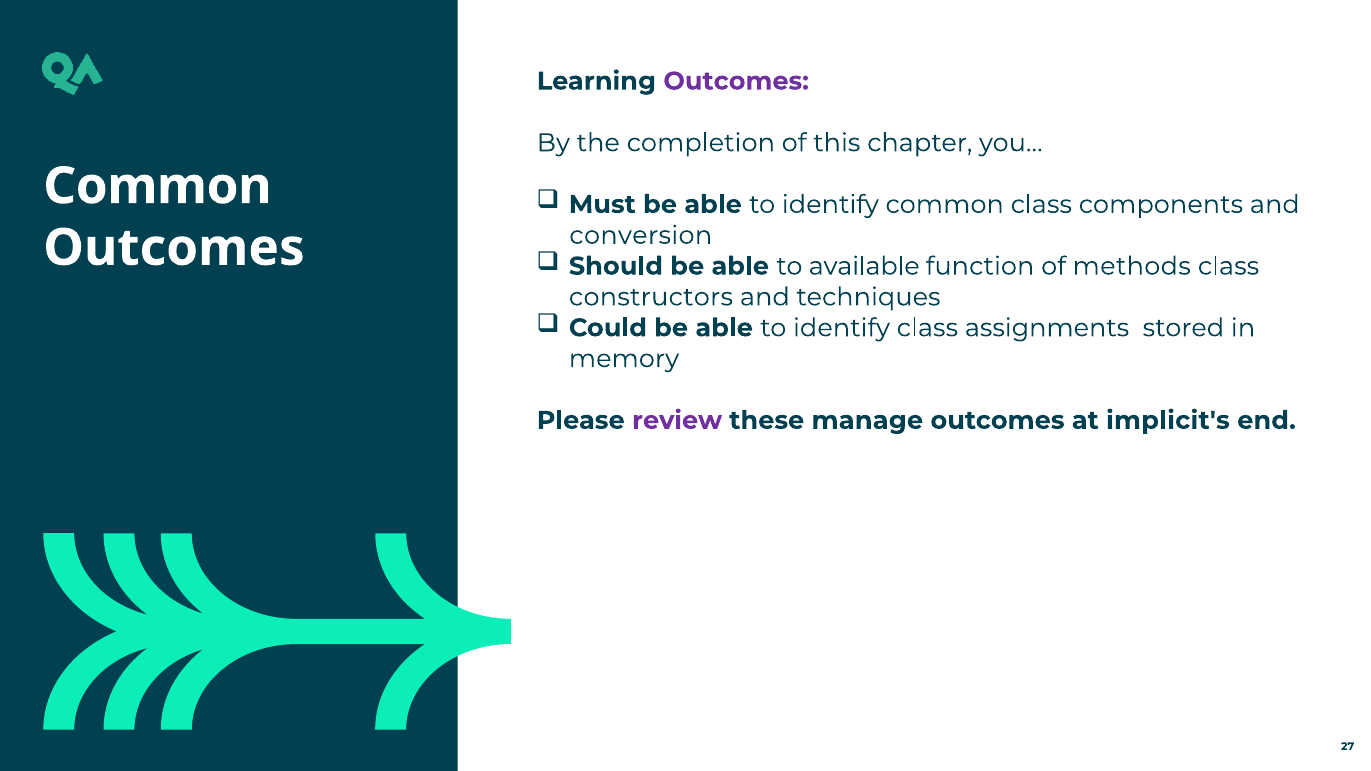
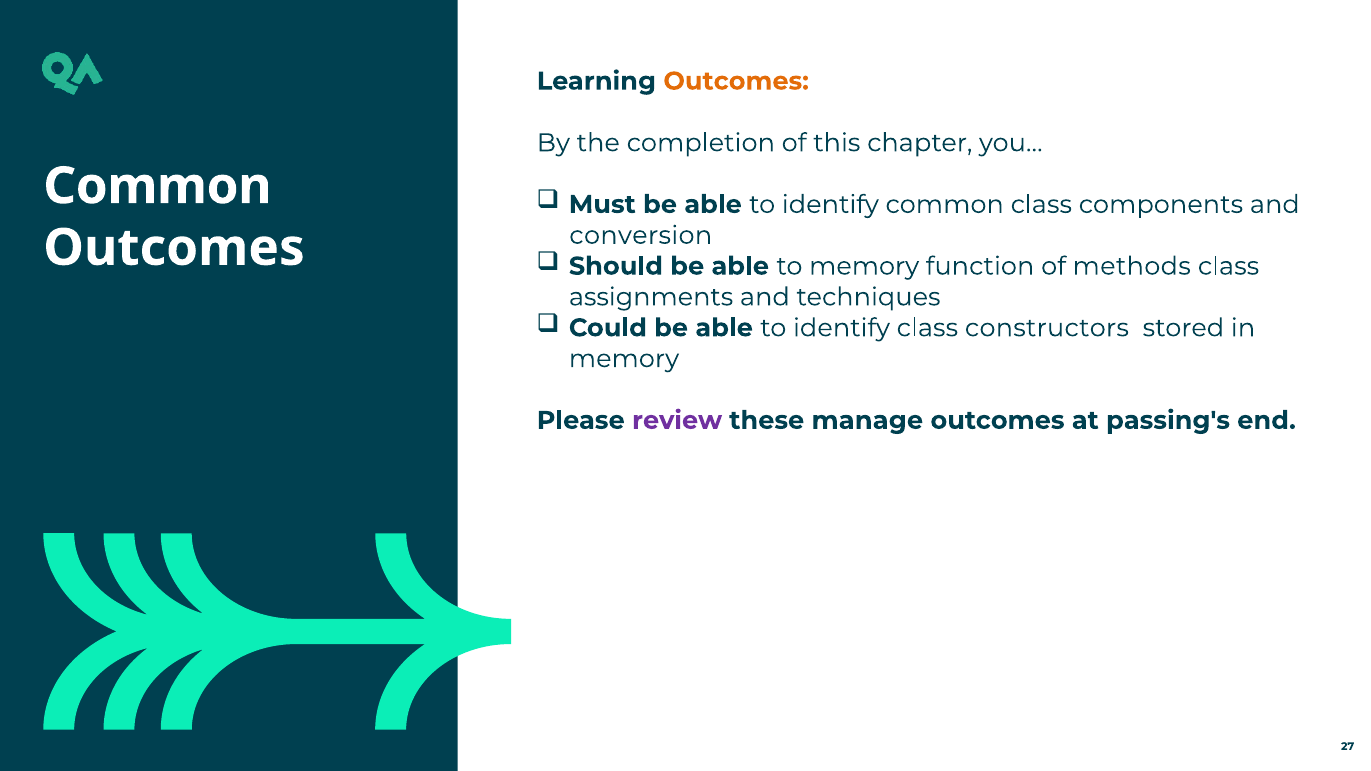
Outcomes at (736, 81) colour: purple -> orange
to available: available -> memory
constructors: constructors -> assignments
assignments: assignments -> constructors
implicit's: implicit's -> passing's
